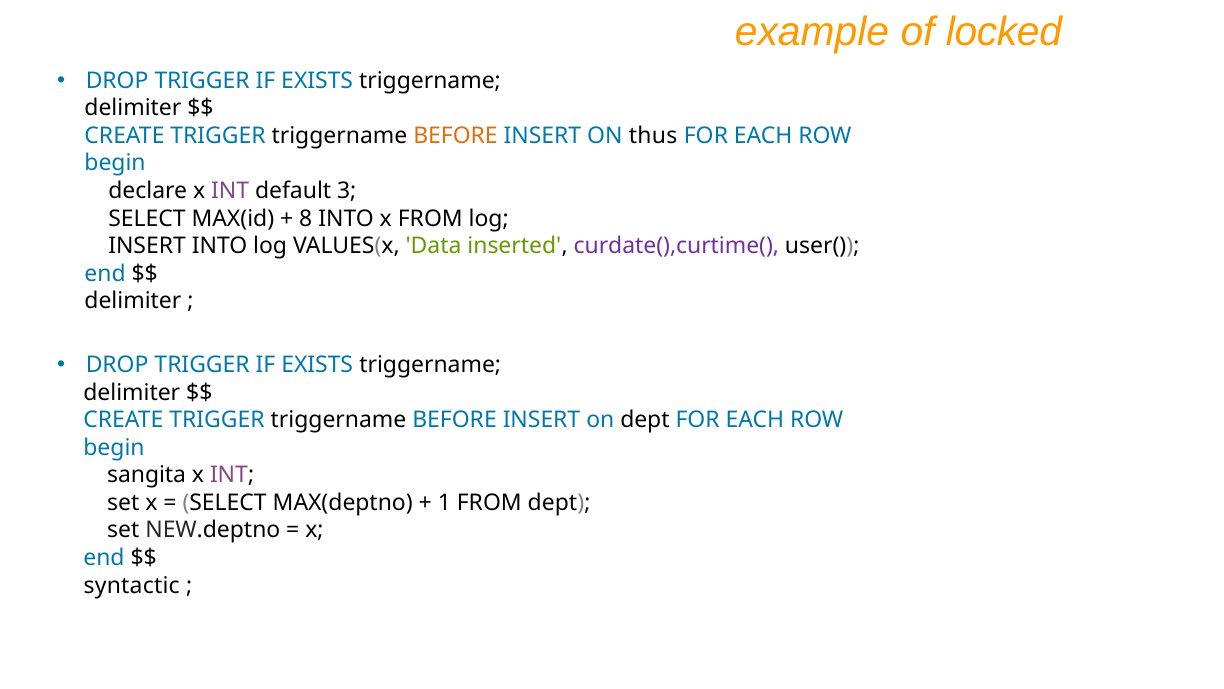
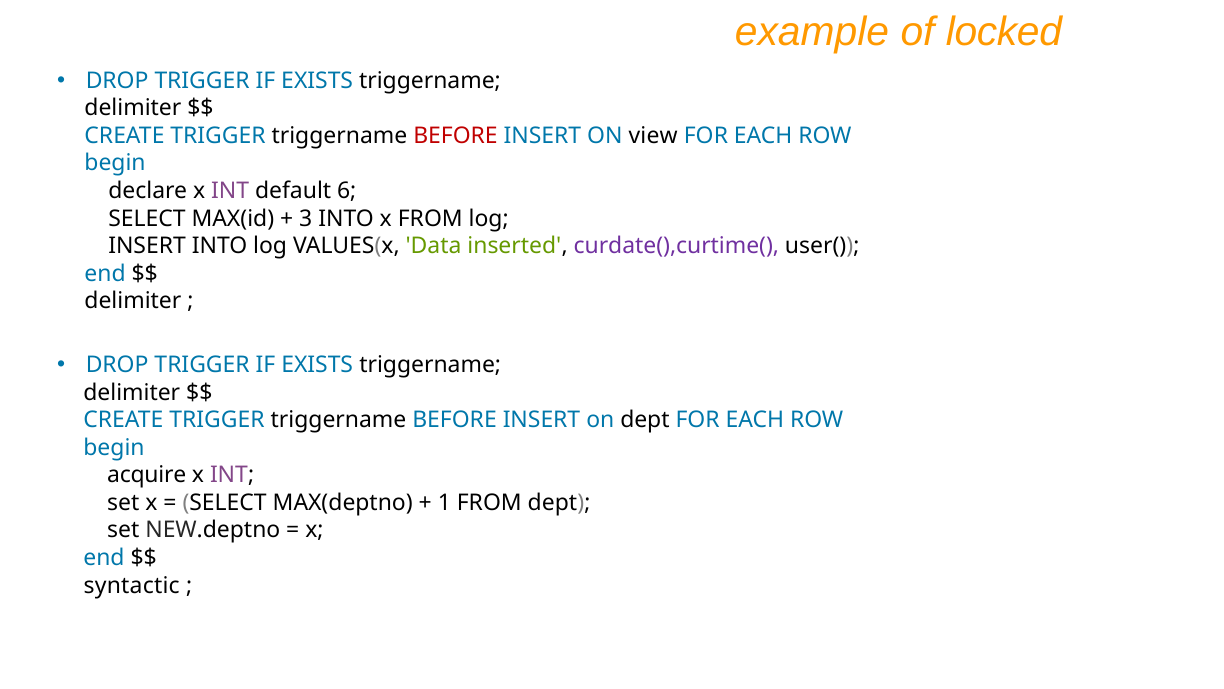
BEFORE at (456, 136) colour: orange -> red
thus: thus -> view
3: 3 -> 6
8: 8 -> 3
sangita: sangita -> acquire
